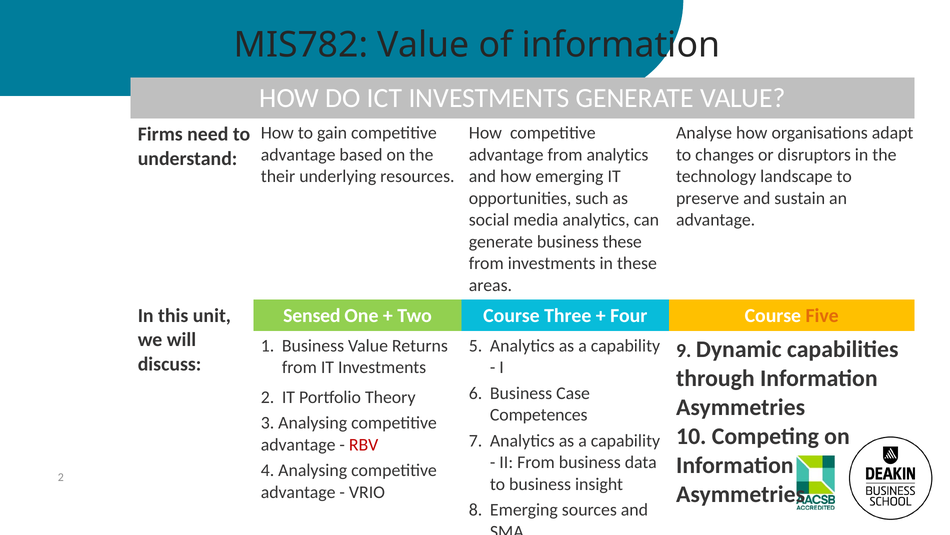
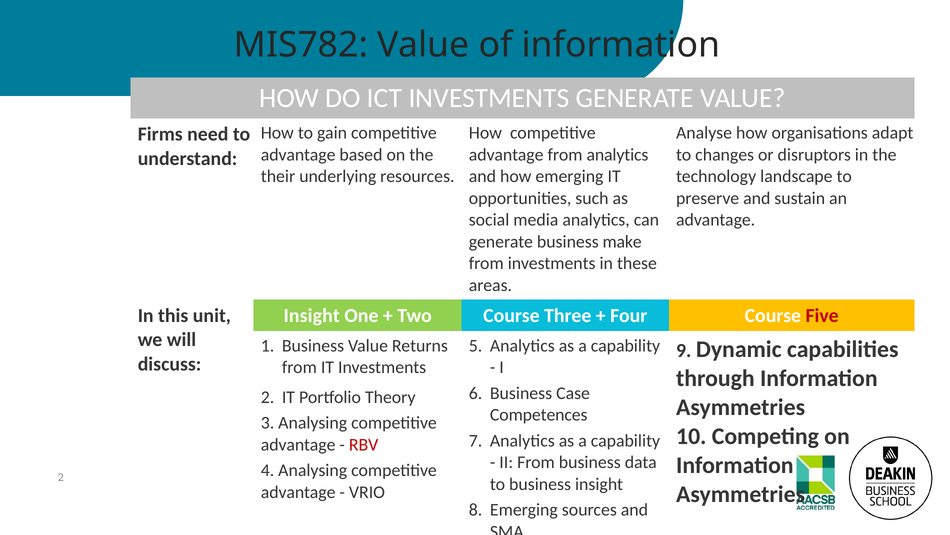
business these: these -> make
Sensed at (312, 315): Sensed -> Insight
Five colour: orange -> red
